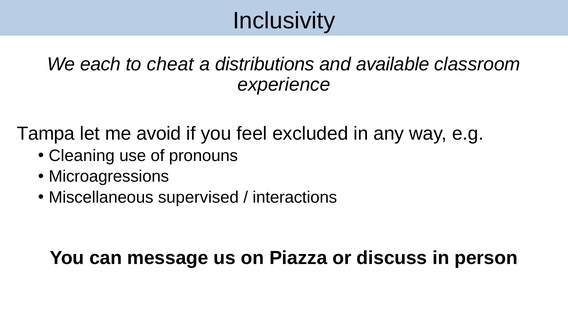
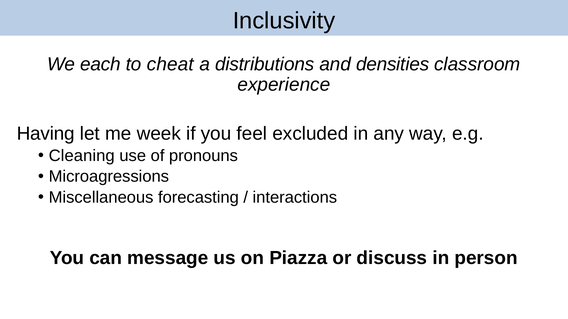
available: available -> densities
Tampa: Tampa -> Having
avoid: avoid -> week
supervised: supervised -> forecasting
